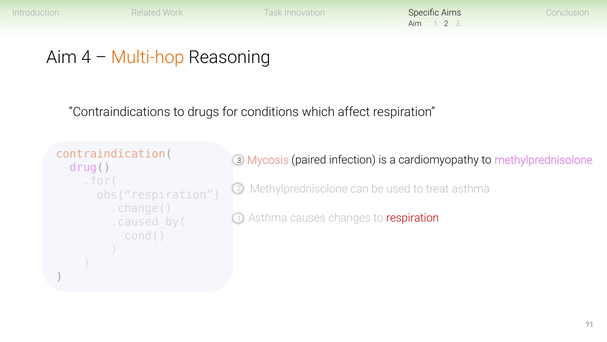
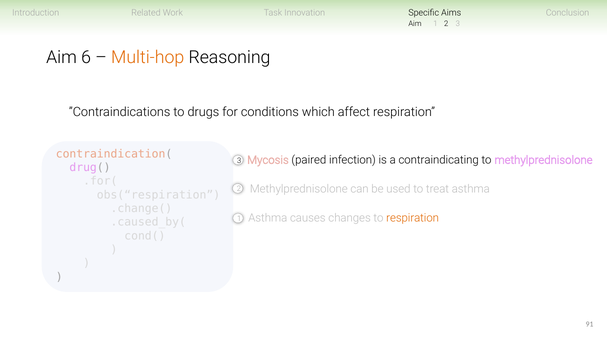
4: 4 -> 6
cardiomyopathy: cardiomyopathy -> contraindicating
respiration at (413, 218) colour: red -> orange
